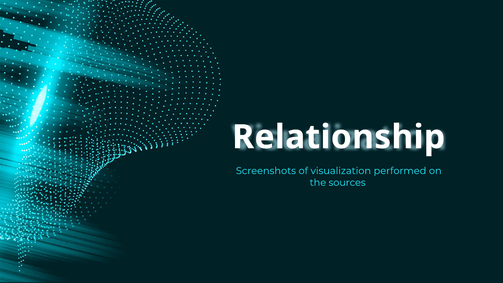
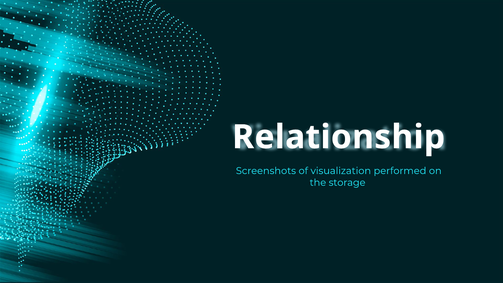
sources: sources -> storage
